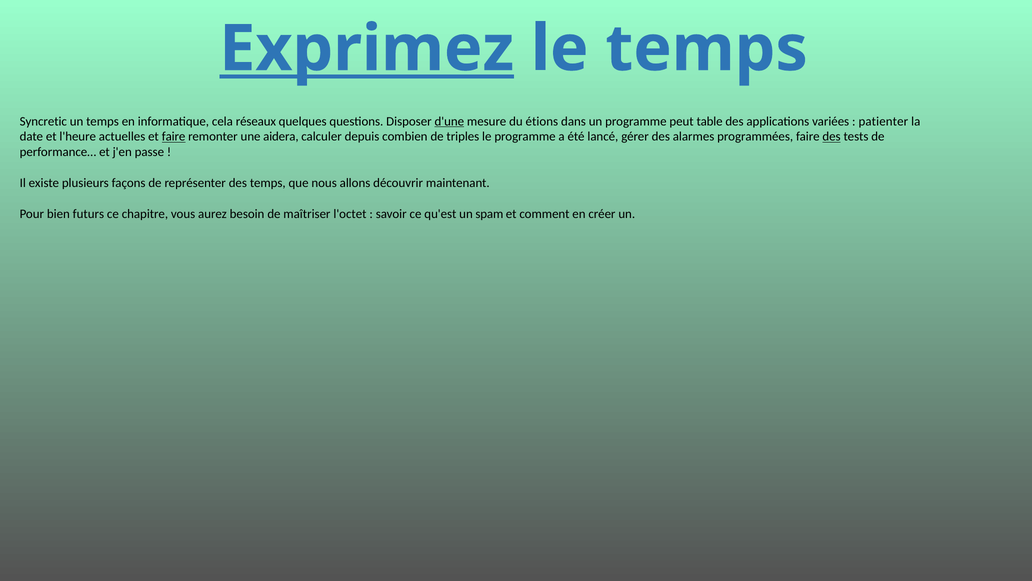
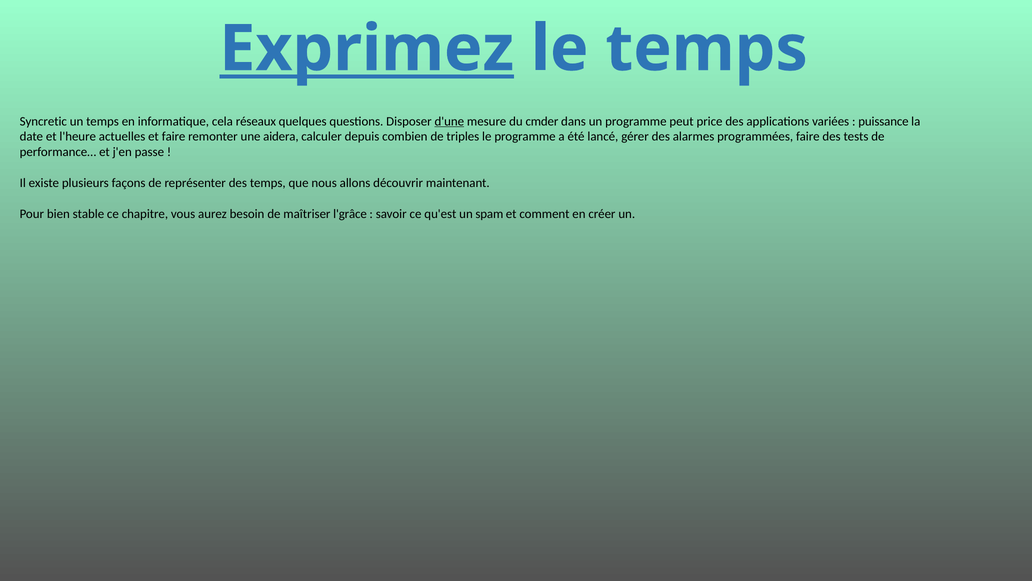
étions: étions -> cmder
table: table -> price
patienter: patienter -> puissance
faire at (174, 137) underline: present -> none
des at (832, 137) underline: present -> none
futurs: futurs -> stable
l'octet: l'octet -> l'grâce
